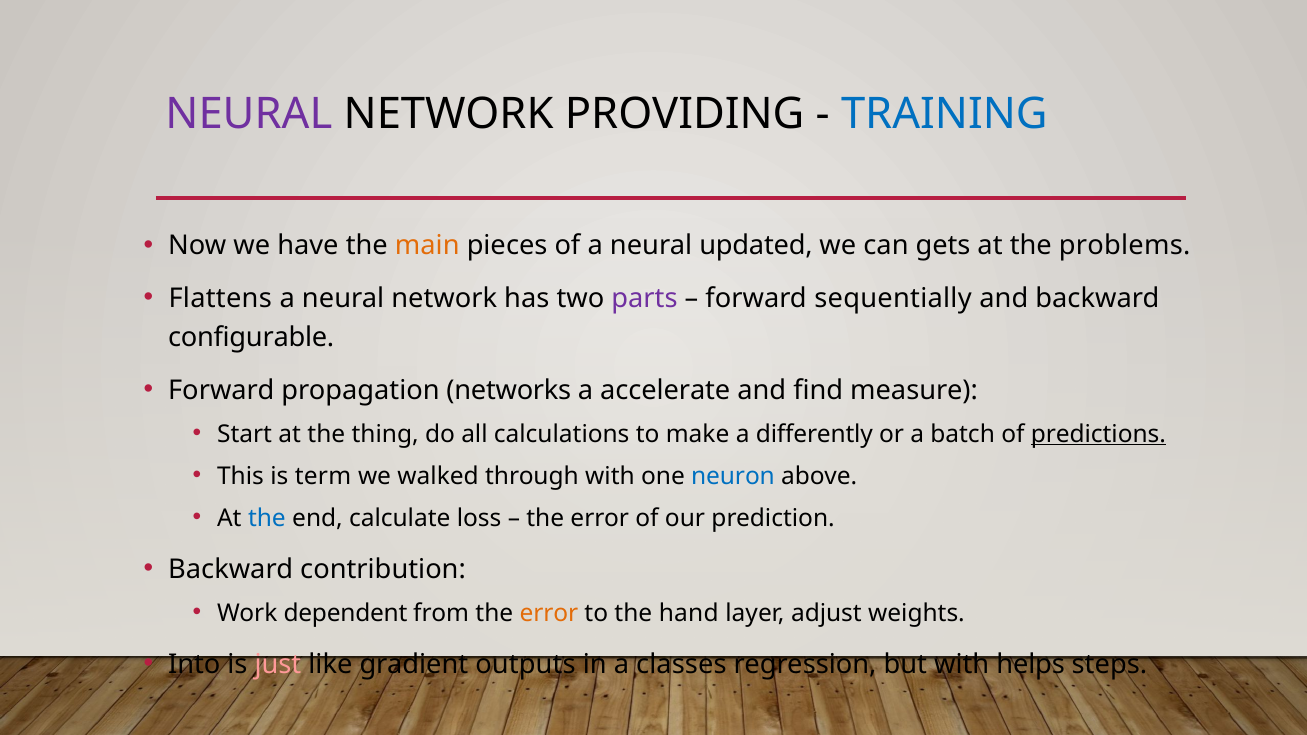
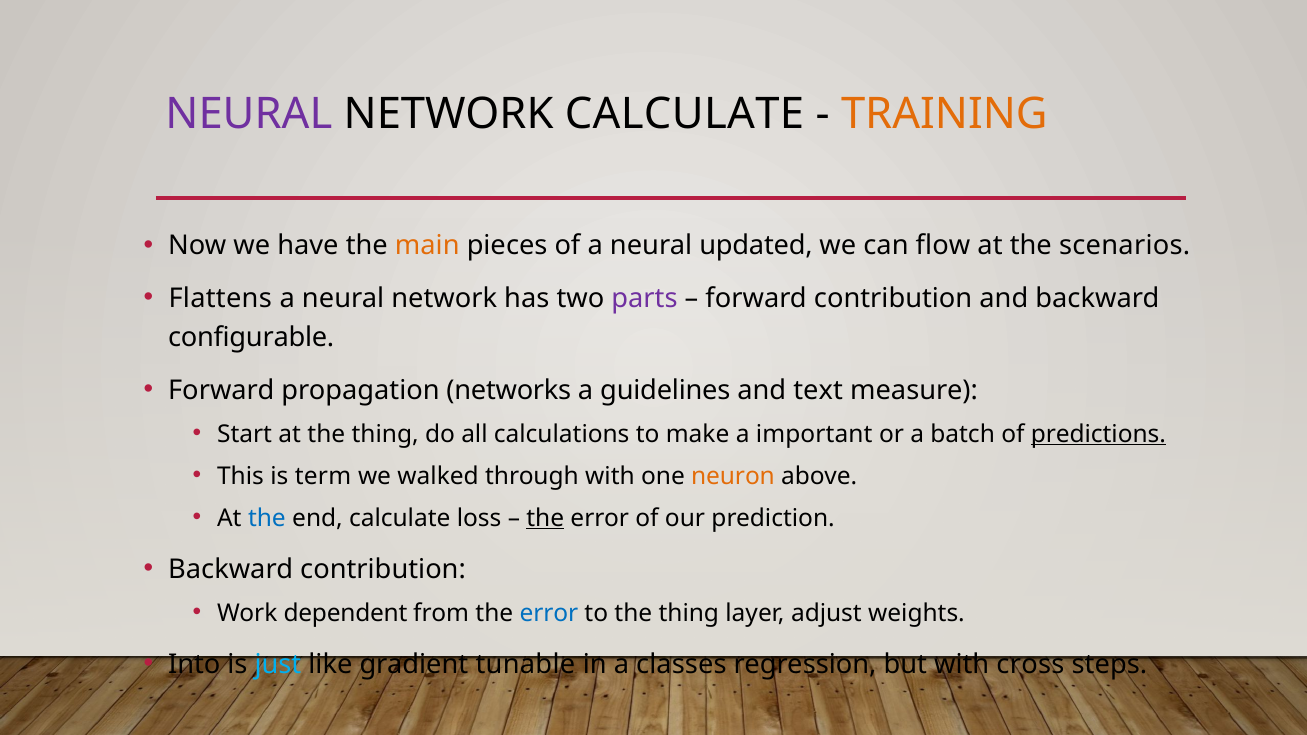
NETWORK PROVIDING: PROVIDING -> CALCULATE
TRAINING colour: blue -> orange
gets: gets -> flow
problems: problems -> scenarios
forward sequentially: sequentially -> contribution
accelerate: accelerate -> guidelines
find: find -> text
differently: differently -> important
neuron colour: blue -> orange
the at (545, 518) underline: none -> present
error at (549, 613) colour: orange -> blue
to the hand: hand -> thing
just colour: pink -> light blue
outputs: outputs -> tunable
helps: helps -> cross
